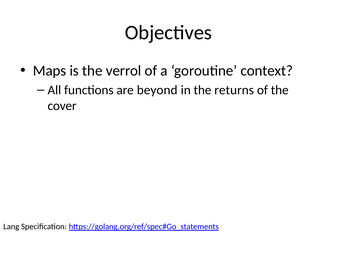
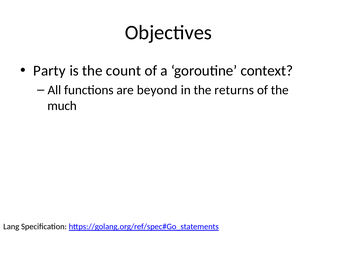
Maps: Maps -> Party
verrol: verrol -> count
cover: cover -> much
